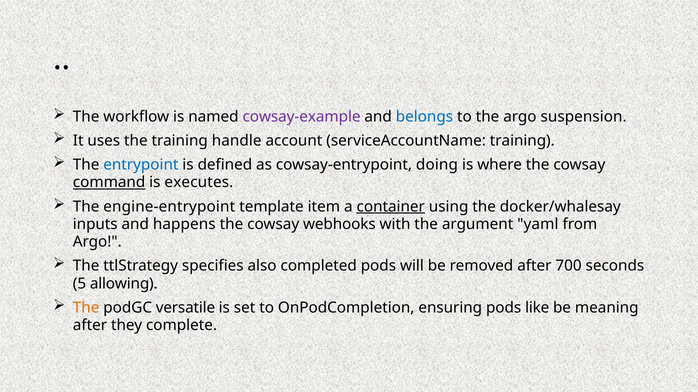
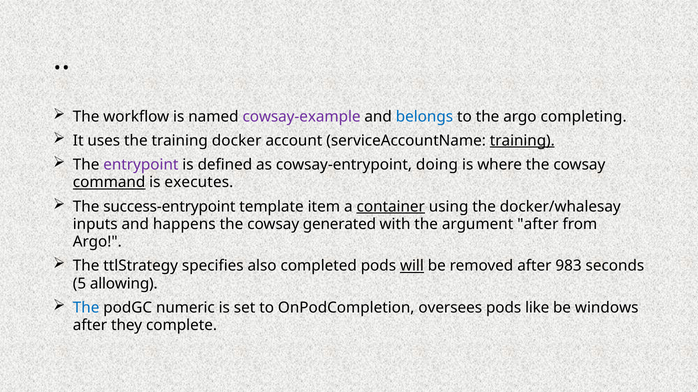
suspension: suspension -> completing
handle: handle -> docker
training at (522, 141) underline: none -> present
entrypoint colour: blue -> purple
engine-entrypoint: engine-entrypoint -> success-entrypoint
webhooks: webhooks -> generated
argument yaml: yaml -> after
will underline: none -> present
700: 700 -> 983
The at (86, 308) colour: orange -> blue
versatile: versatile -> numeric
ensuring: ensuring -> oversees
meaning: meaning -> windows
